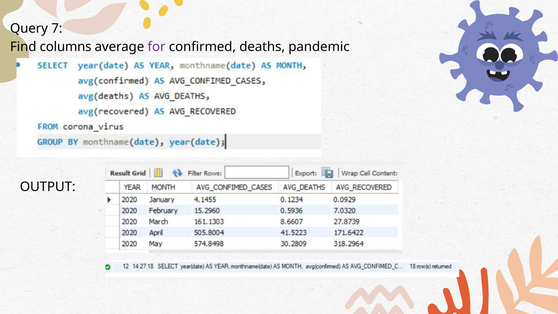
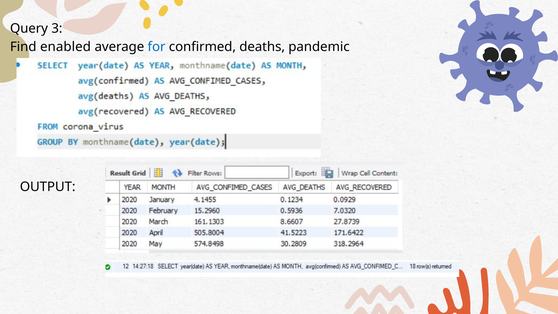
7: 7 -> 3
columns: columns -> enabled
for colour: purple -> blue
